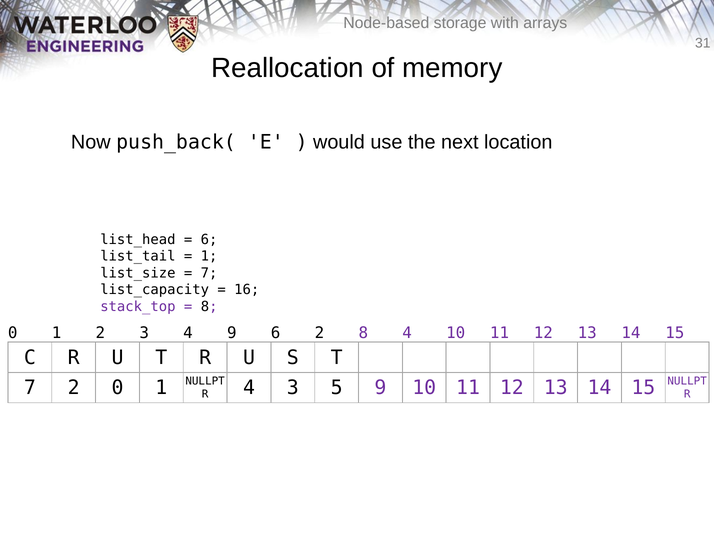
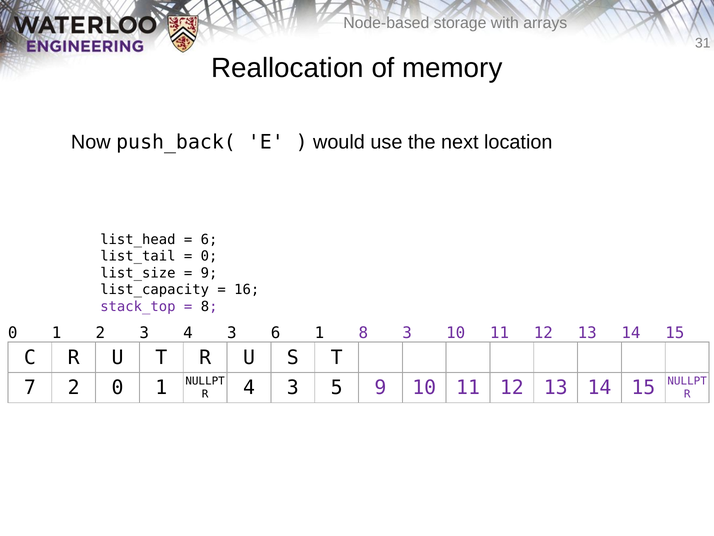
1 at (209, 256): 1 -> 0
7 at (209, 273): 7 -> 9
3 4 9: 9 -> 3
6 2: 2 -> 1
8 4: 4 -> 3
